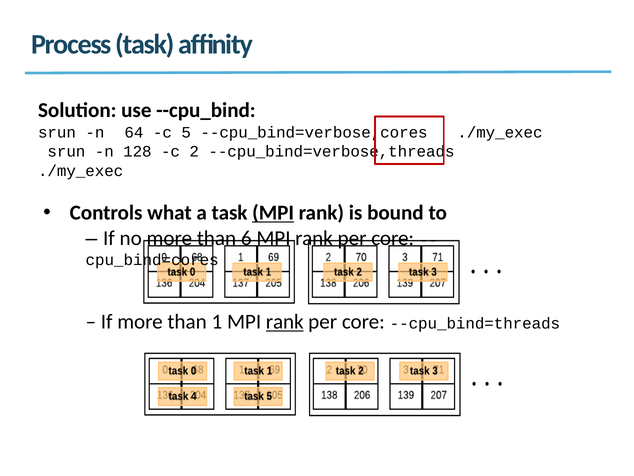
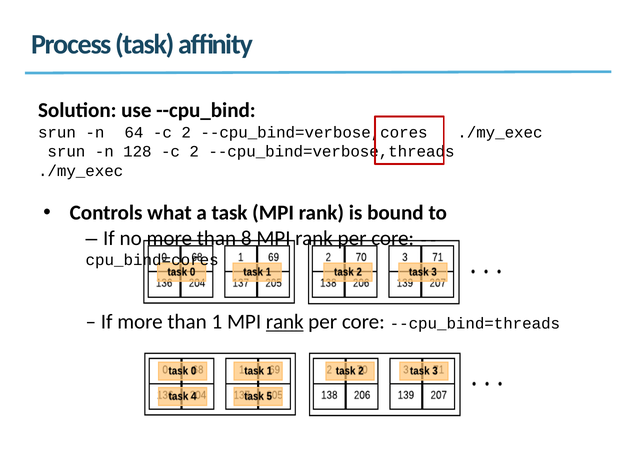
64 c 5: 5 -> 2
MPI at (273, 213) underline: present -> none
6: 6 -> 8
